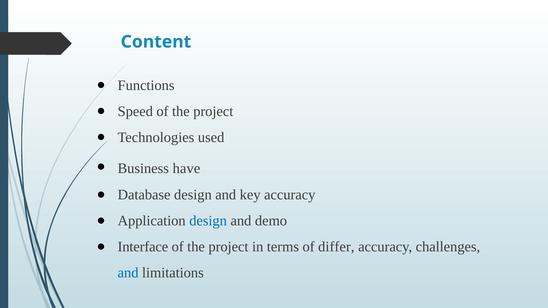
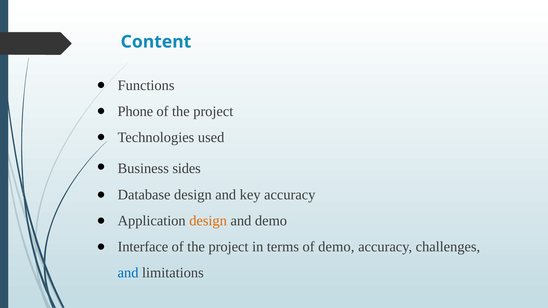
Speed: Speed -> Phone
have: have -> sides
design at (208, 221) colour: blue -> orange
of differ: differ -> demo
